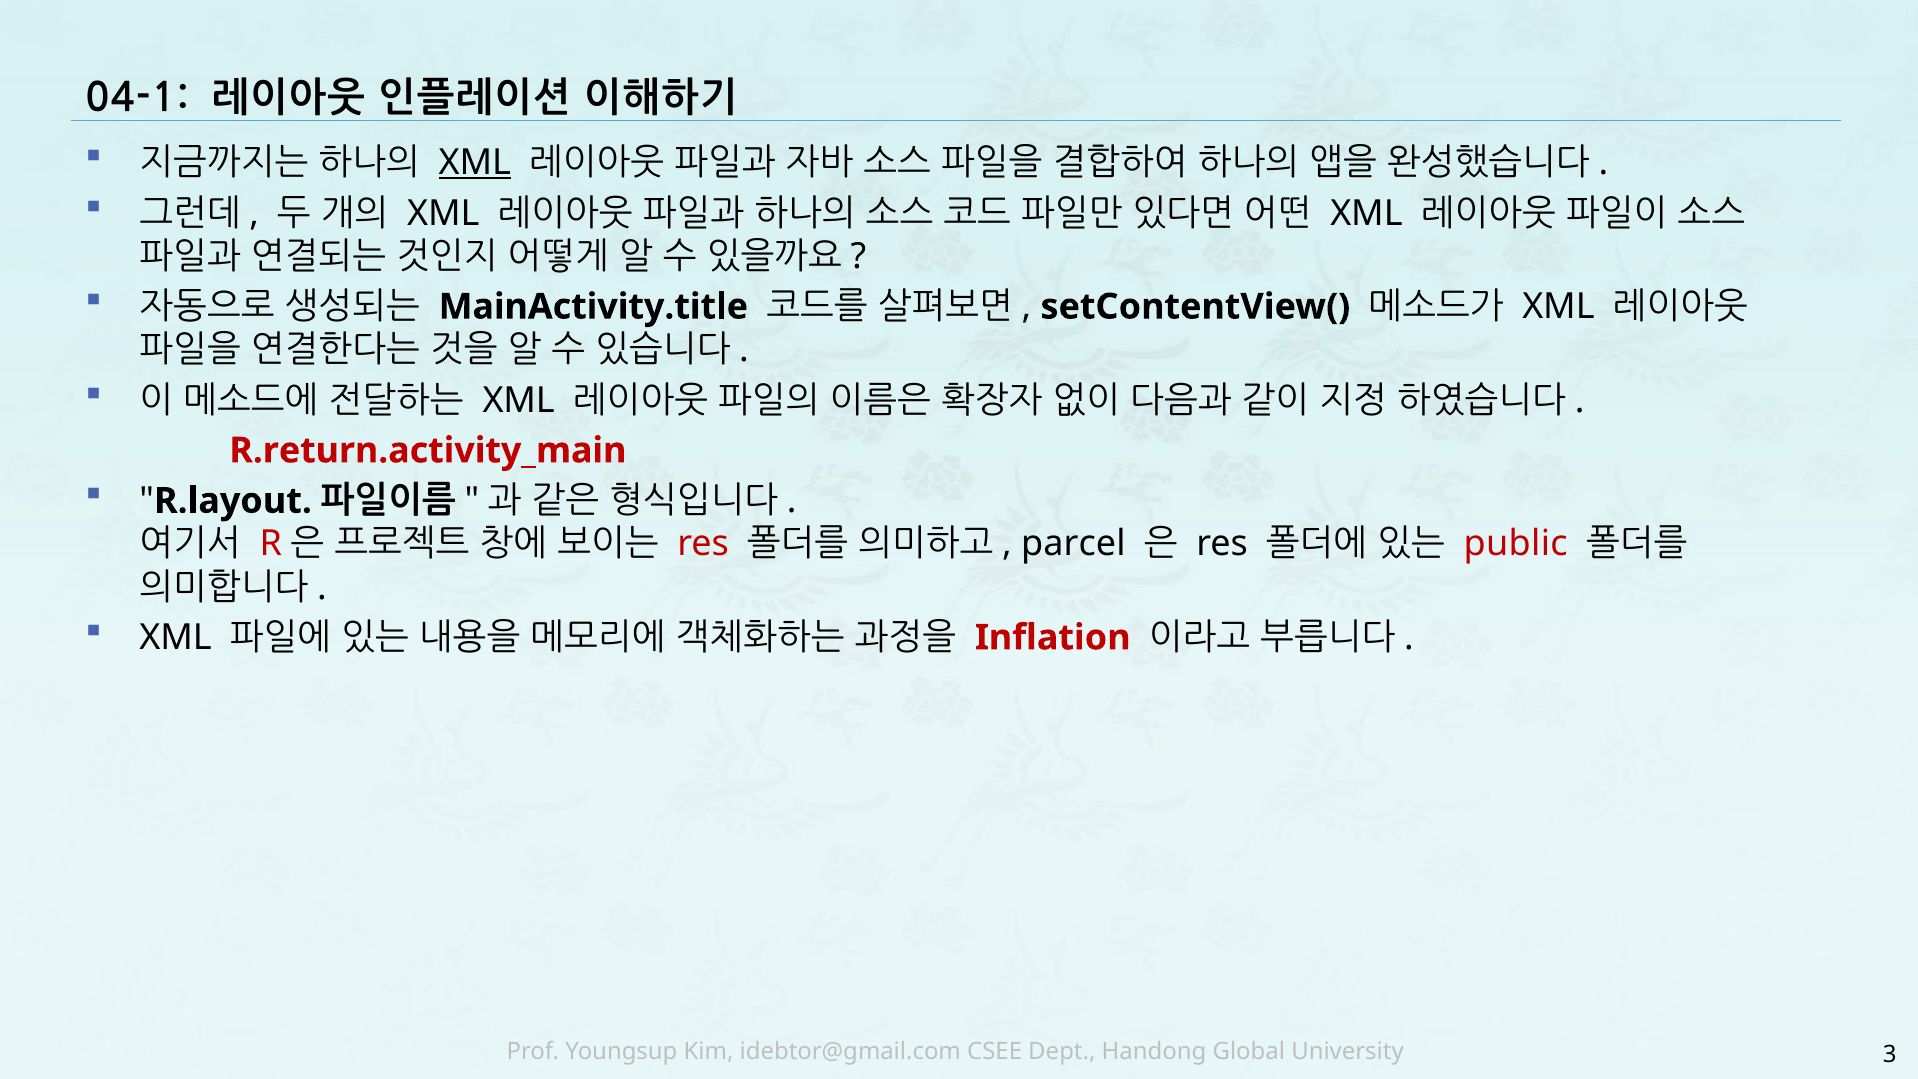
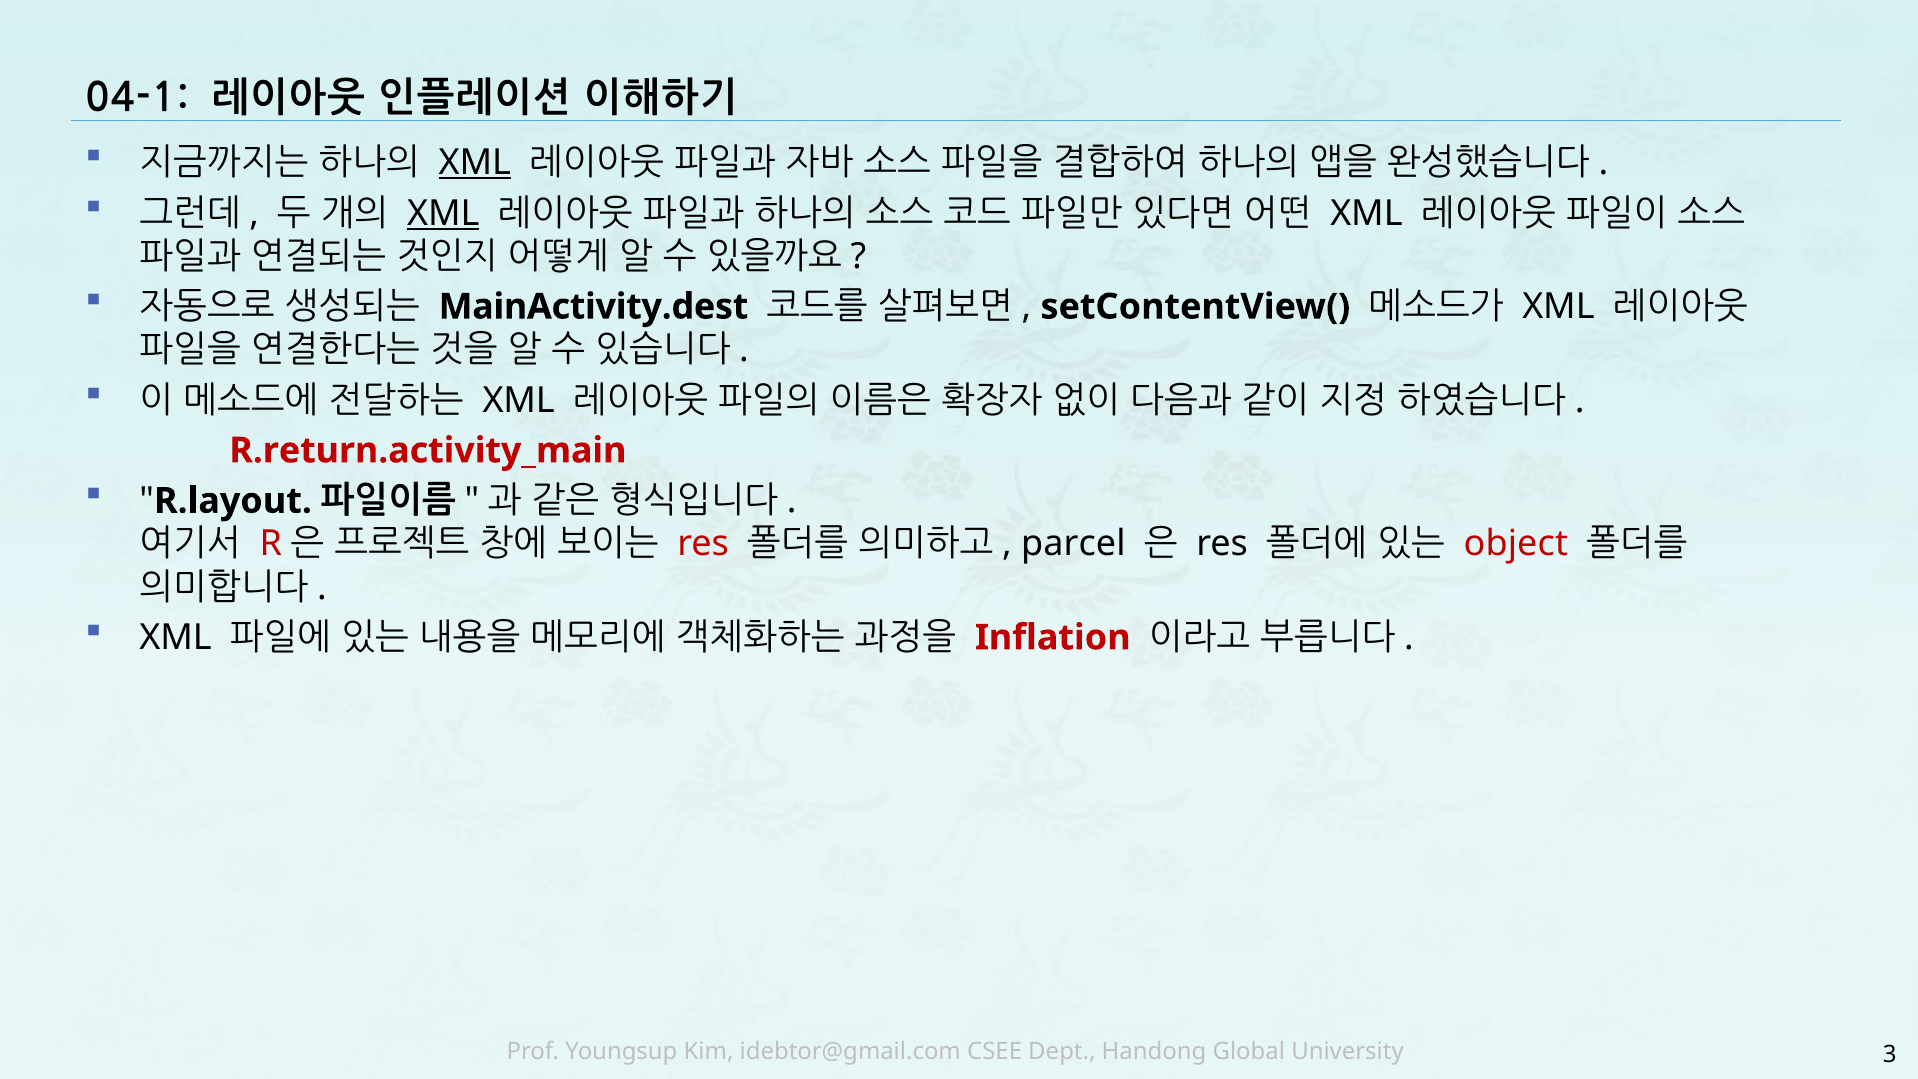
XML at (443, 213) underline: none -> present
MainActivity.title: MainActivity.title -> MainActivity.dest
public: public -> object
